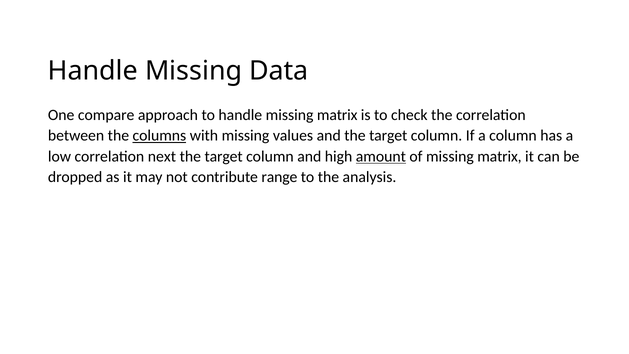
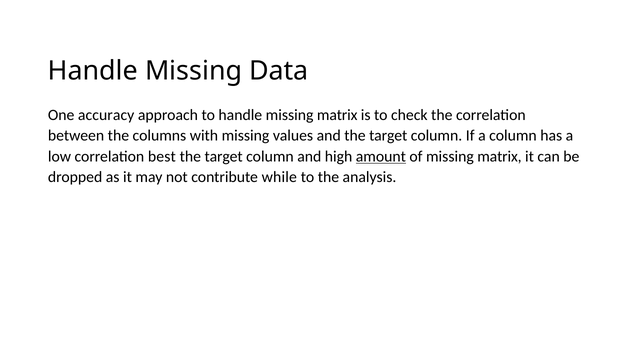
compare: compare -> accuracy
columns underline: present -> none
next: next -> best
range: range -> while
